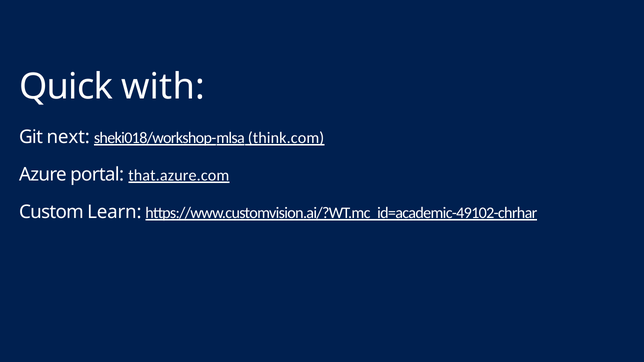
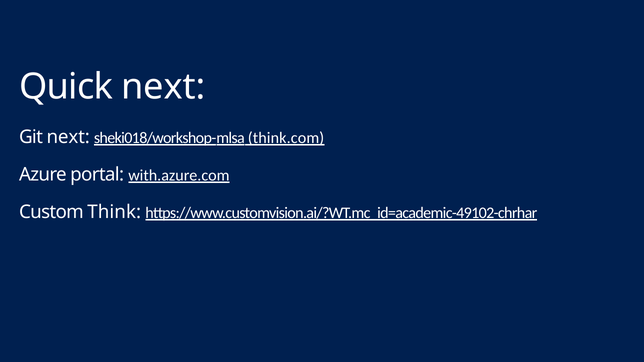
Quick with: with -> next
that.azure.com: that.azure.com -> with.azure.com
Learn: Learn -> Think
